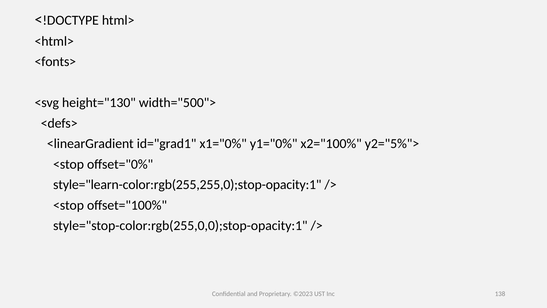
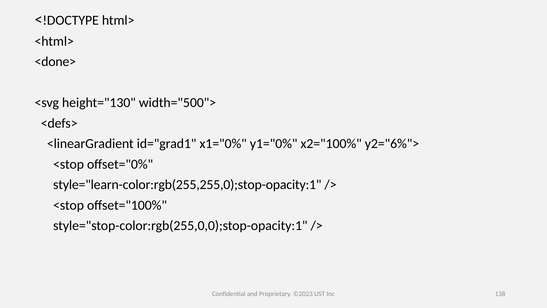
<fonts>: <fonts> -> <done>
y2="5%">: y2="5%"> -> y2="6%">
